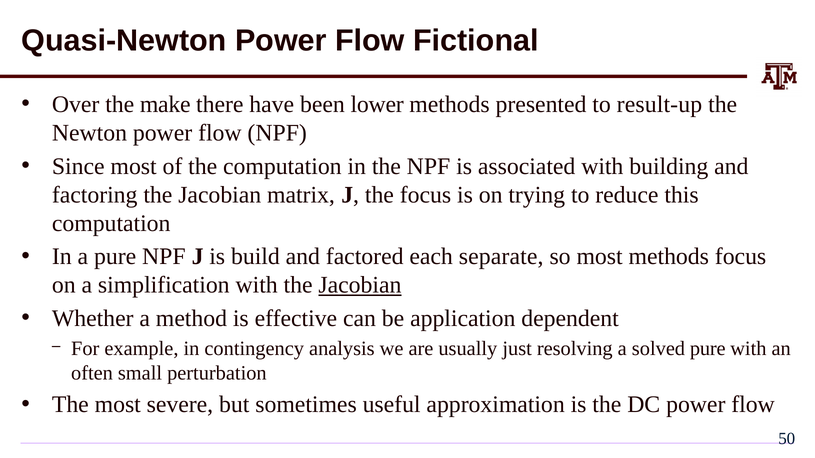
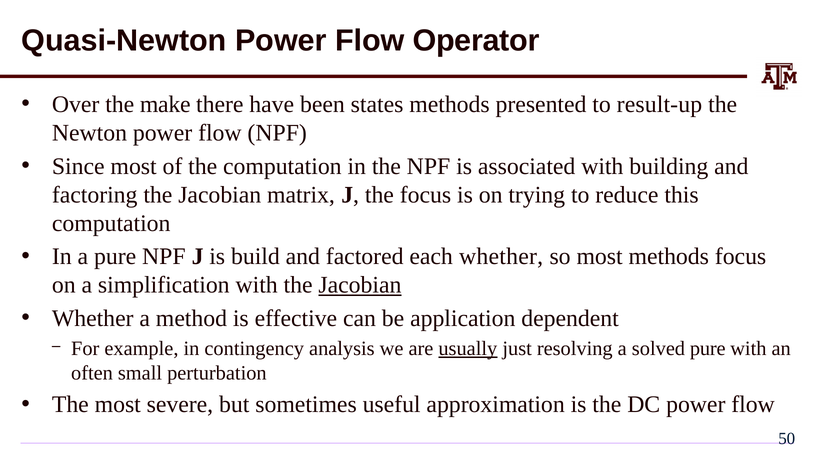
Fictional: Fictional -> Operator
lower: lower -> states
each separate: separate -> whether
usually underline: none -> present
